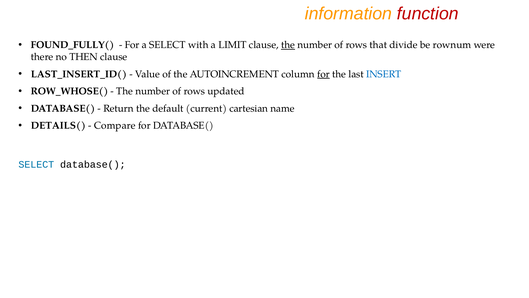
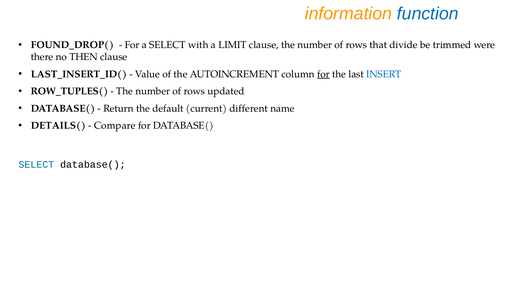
function colour: red -> blue
FOUND_FULLY(: FOUND_FULLY( -> FOUND_DROP(
the at (288, 45) underline: present -> none
rownum: rownum -> trimmed
ROW_WHOSE(: ROW_WHOSE( -> ROW_TUPLES(
cartesian: cartesian -> different
